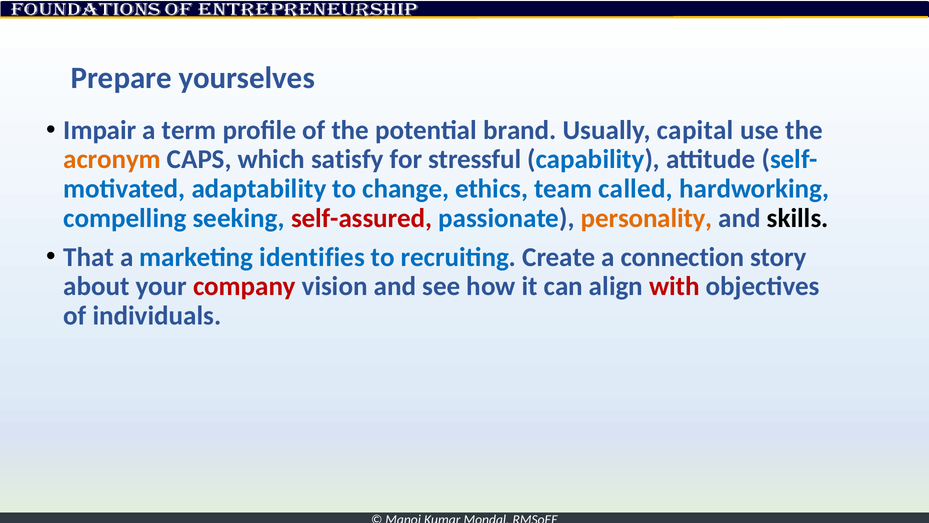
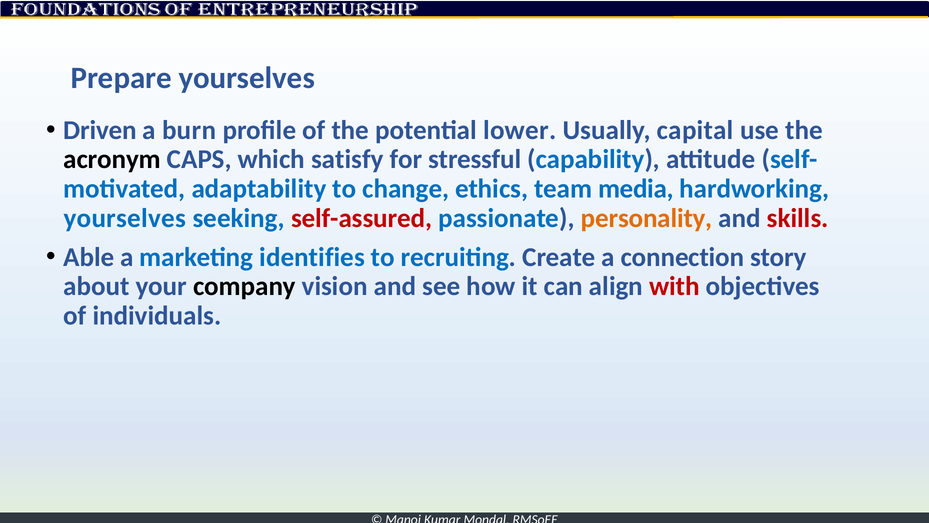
Impair: Impair -> Driven
term: term -> burn
brand: brand -> lower
acronym colour: orange -> black
called: called -> media
compelling at (125, 218): compelling -> yourselves
skills colour: black -> red
That: That -> Able
company colour: red -> black
